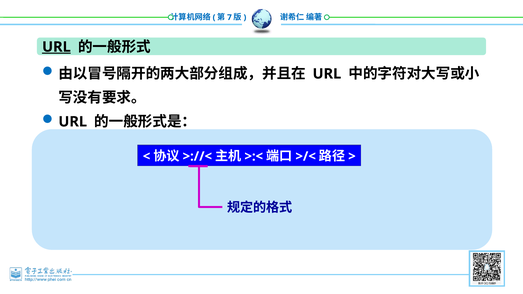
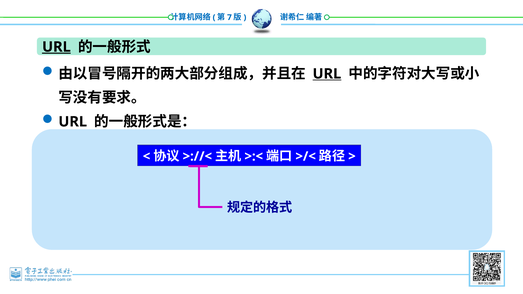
URL at (327, 74) underline: none -> present
